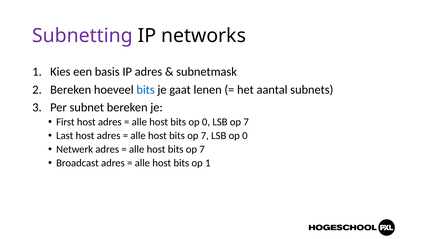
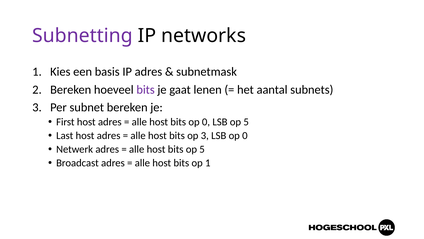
bits at (146, 89) colour: blue -> purple
LSB op 7: 7 -> 5
7 at (205, 136): 7 -> 3
7 at (202, 149): 7 -> 5
